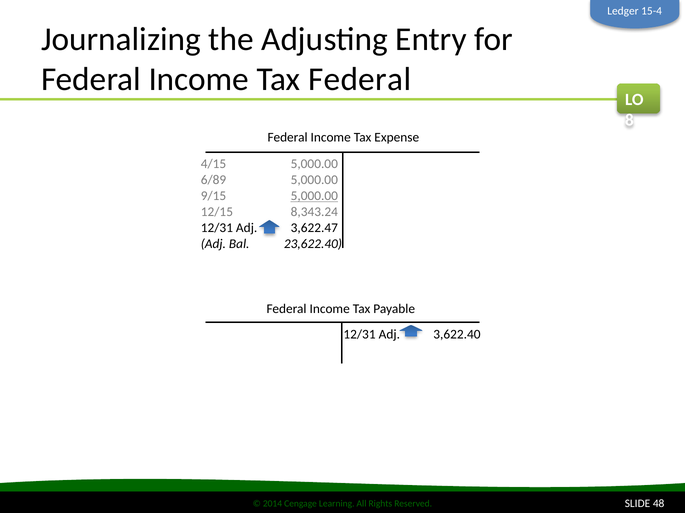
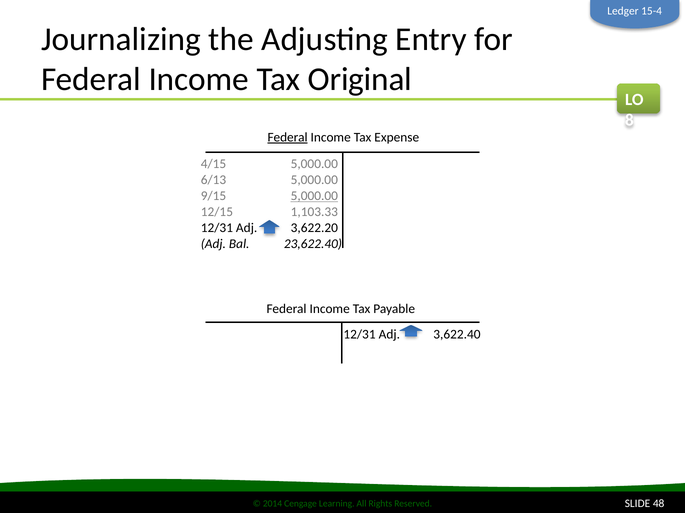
Tax Federal: Federal -> Original
Federal at (288, 138) underline: none -> present
6/89: 6/89 -> 6/13
8,343.24: 8,343.24 -> 1,103.33
3,622.47: 3,622.47 -> 3,622.20
